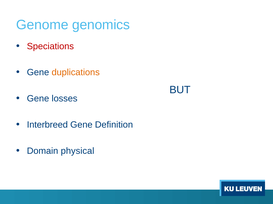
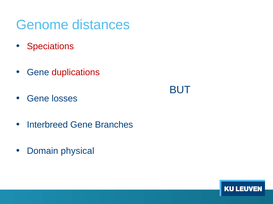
genomics: genomics -> distances
duplications colour: orange -> red
Definition: Definition -> Branches
